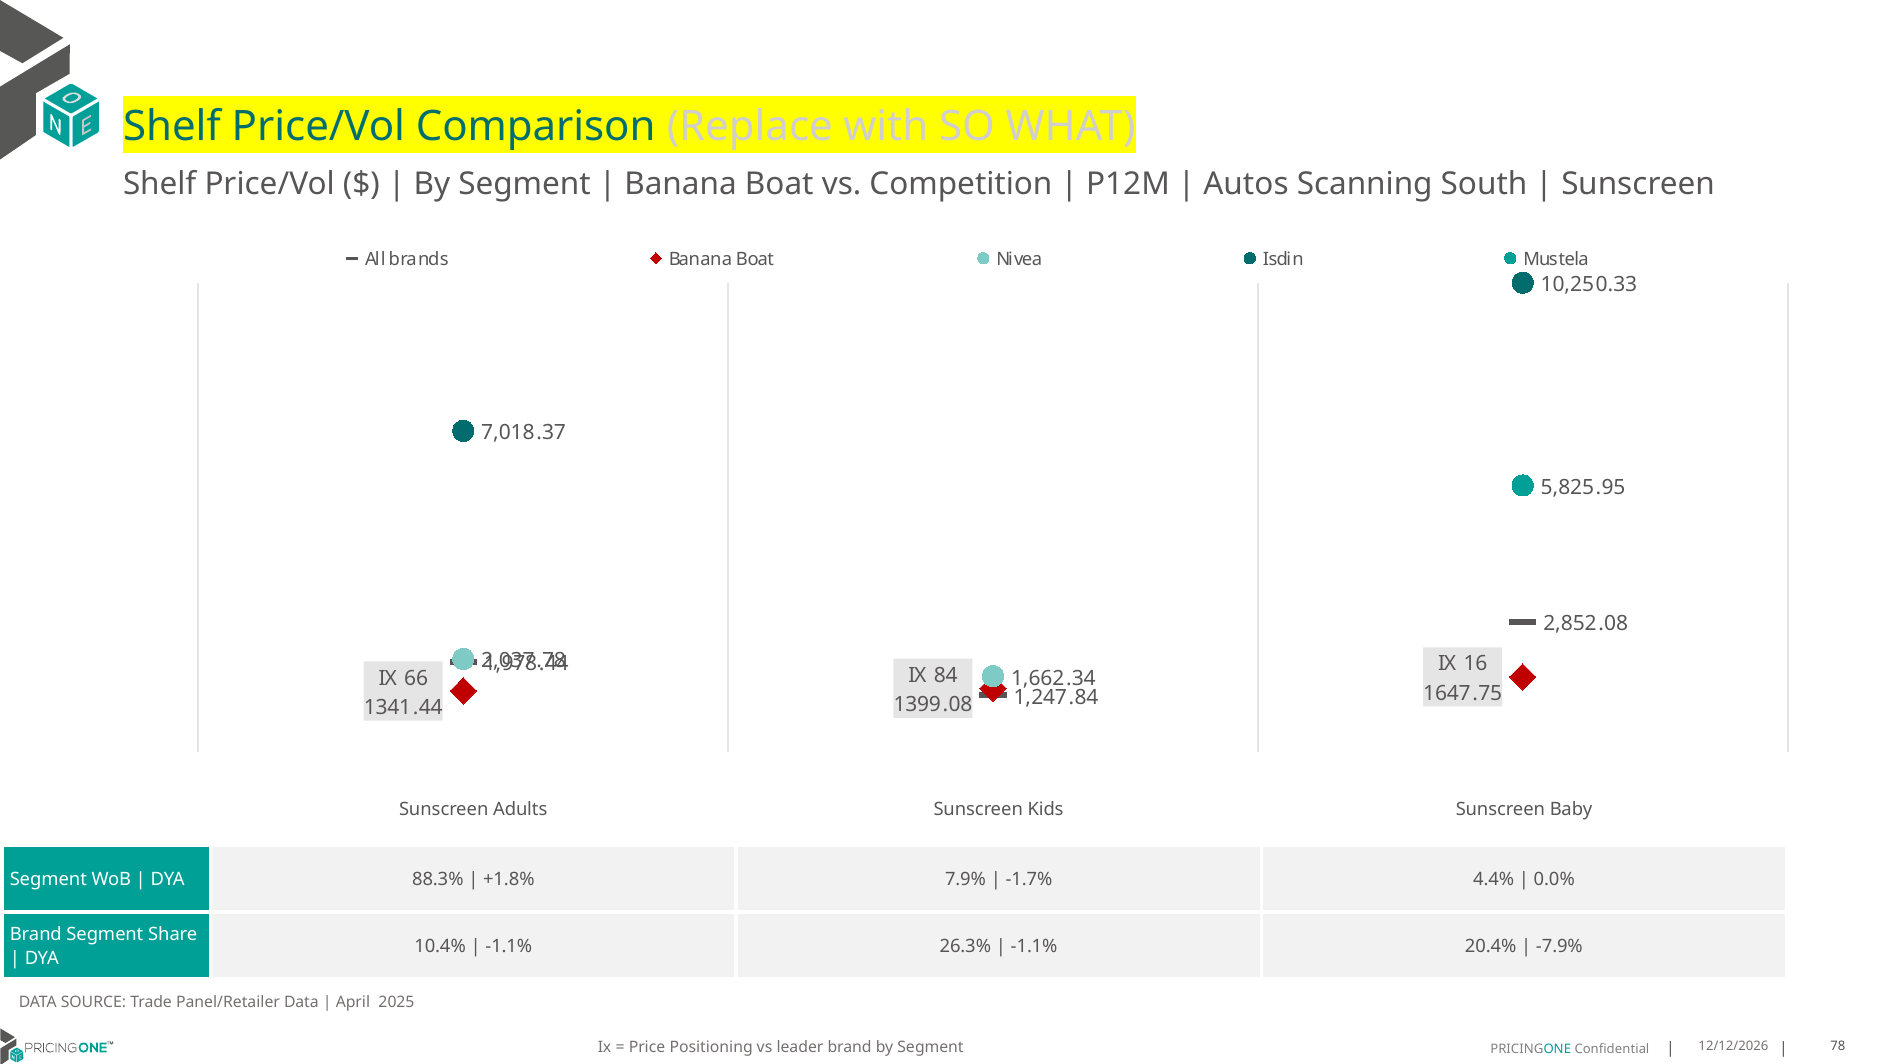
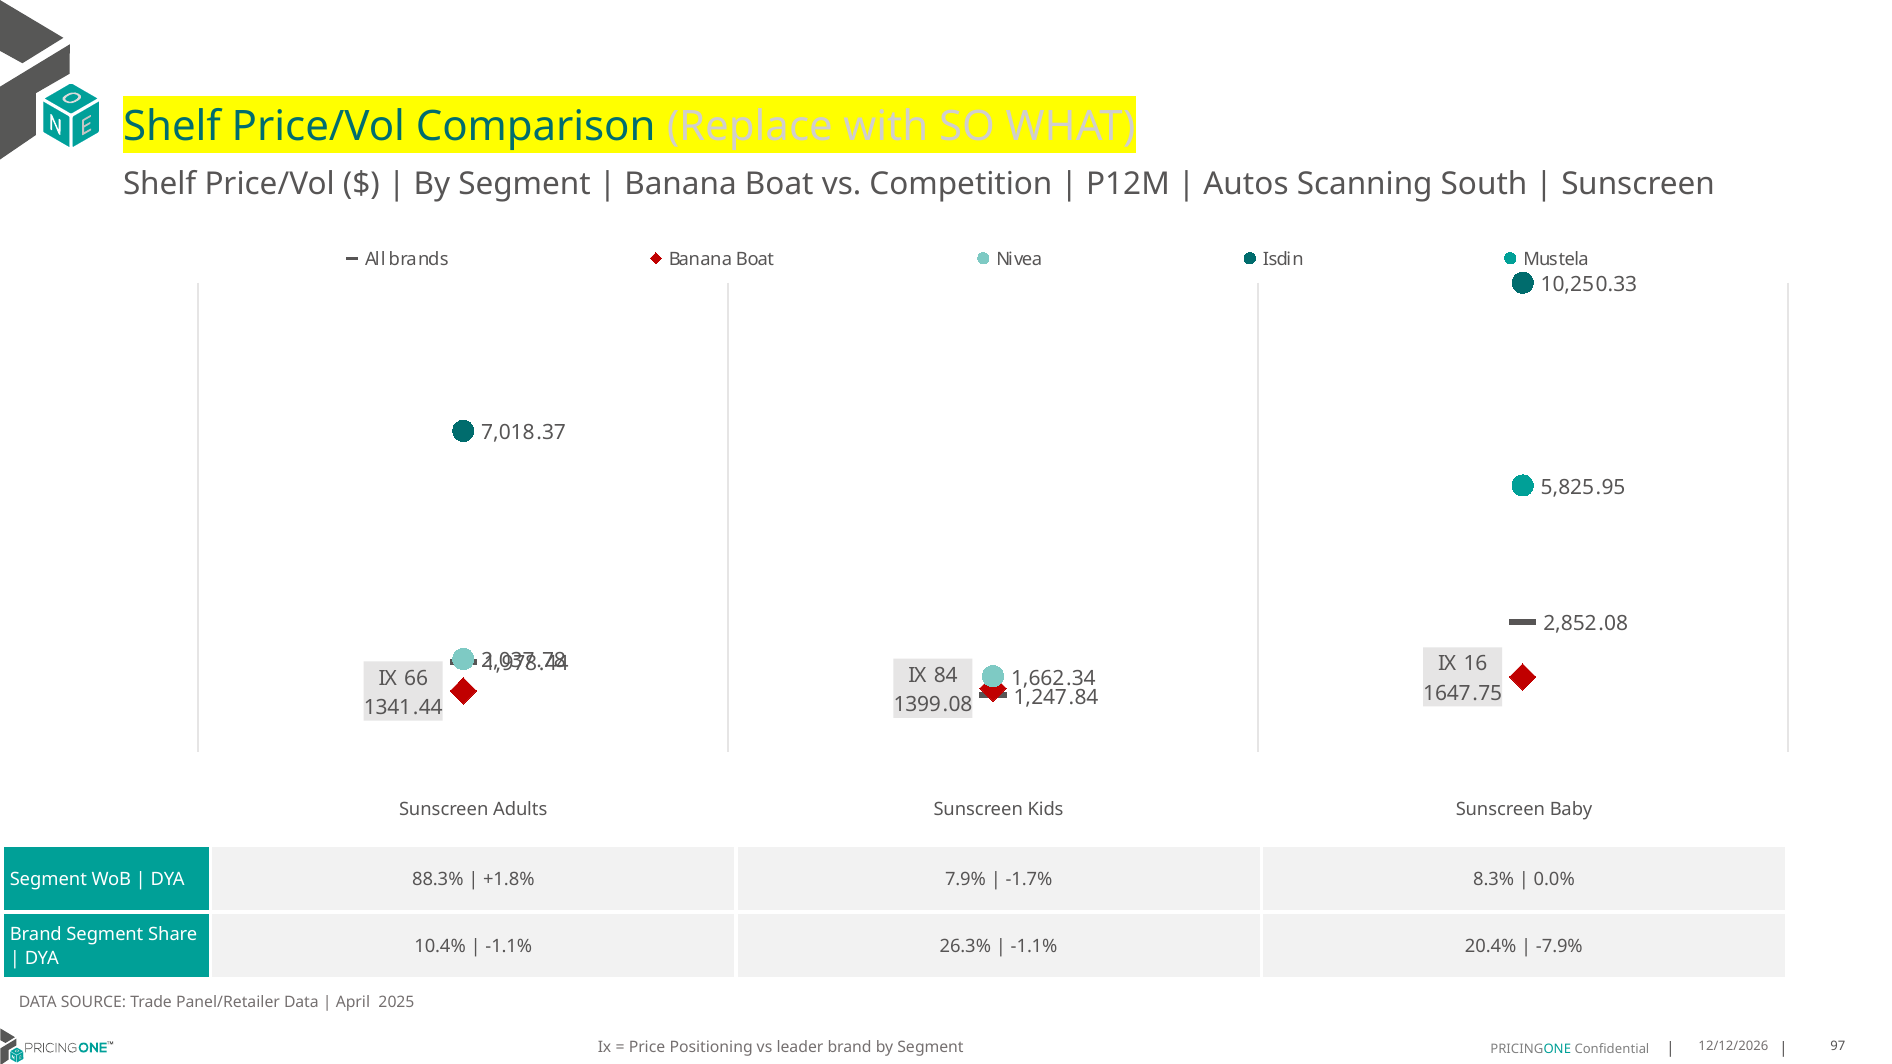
4.4%: 4.4% -> 8.3%
78: 78 -> 97
